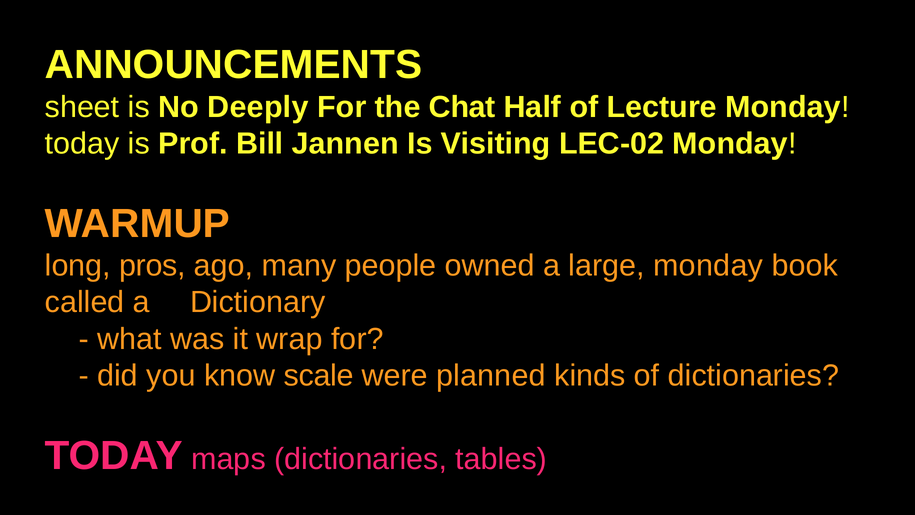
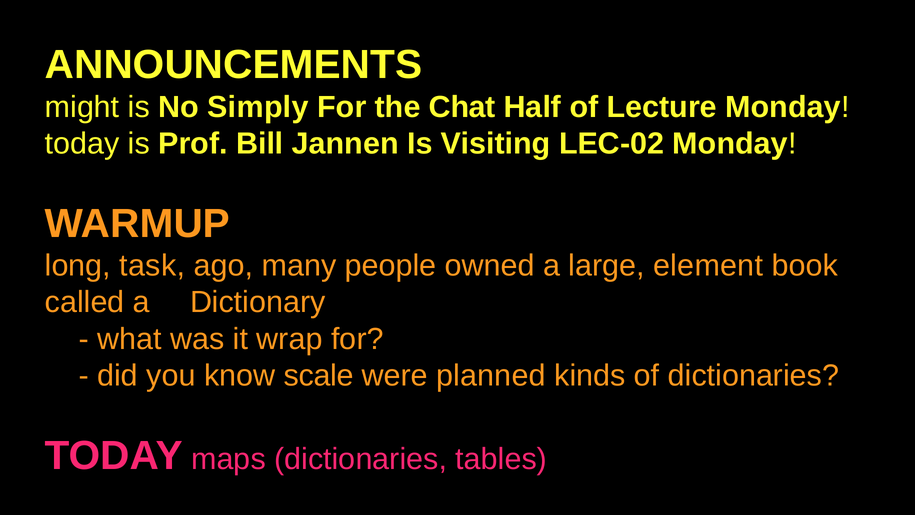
sheet: sheet -> might
Deeply: Deeply -> Simply
pros: pros -> task
large monday: monday -> element
